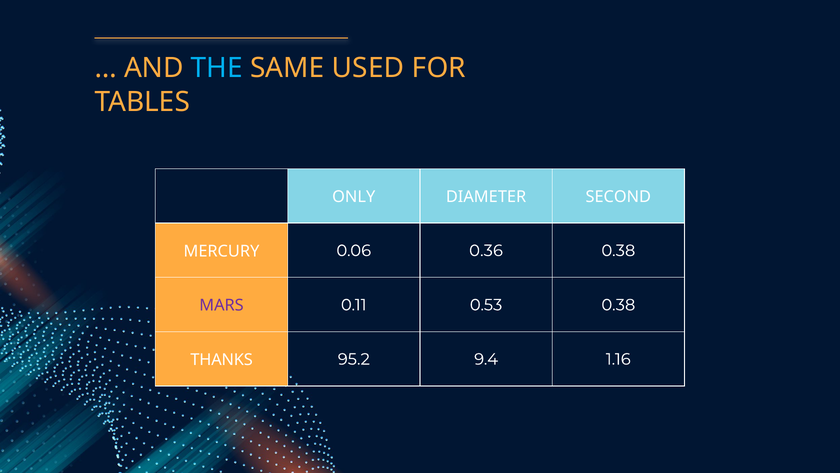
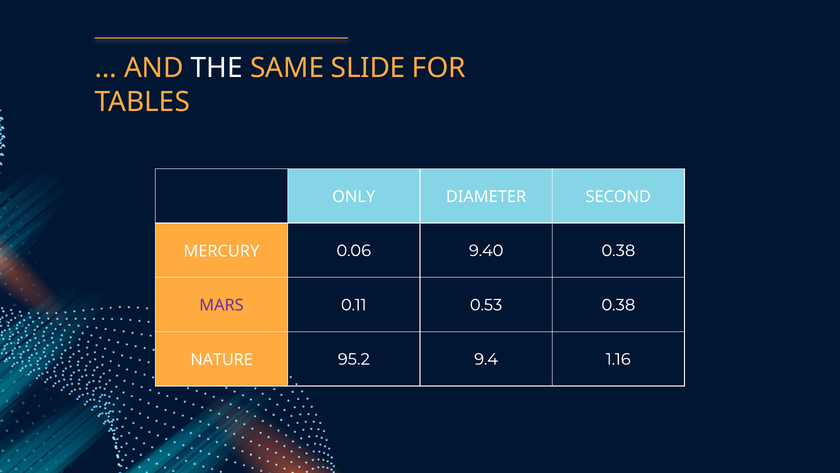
THE colour: light blue -> white
USED: USED -> SLIDE
0.36: 0.36 -> 9.40
THANKS: THANKS -> NATURE
